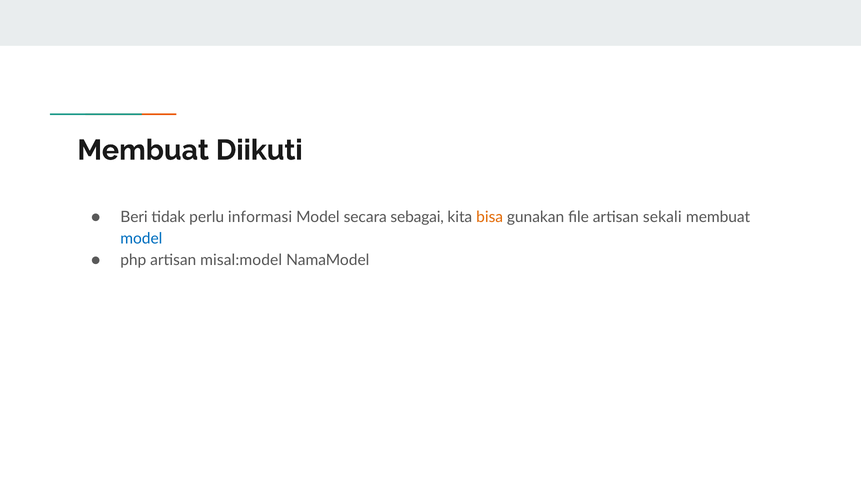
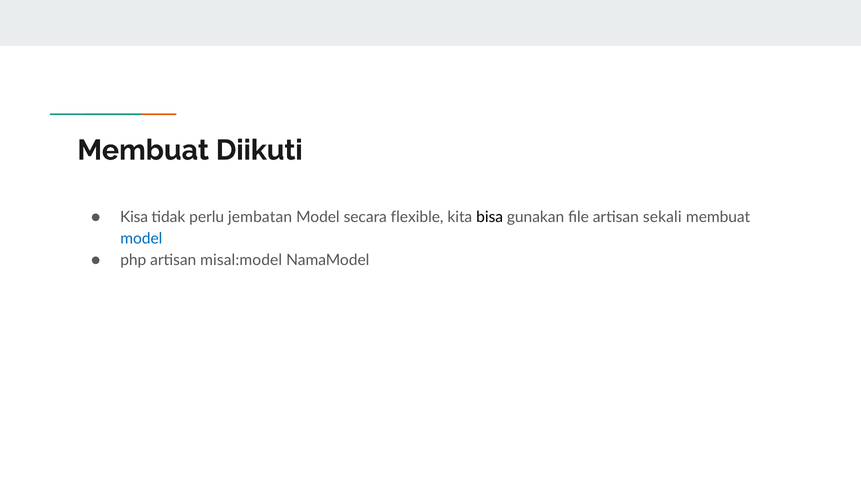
Beri: Beri -> Kisa
informasi: informasi -> jembatan
sebagai: sebagai -> flexible
bisa colour: orange -> black
